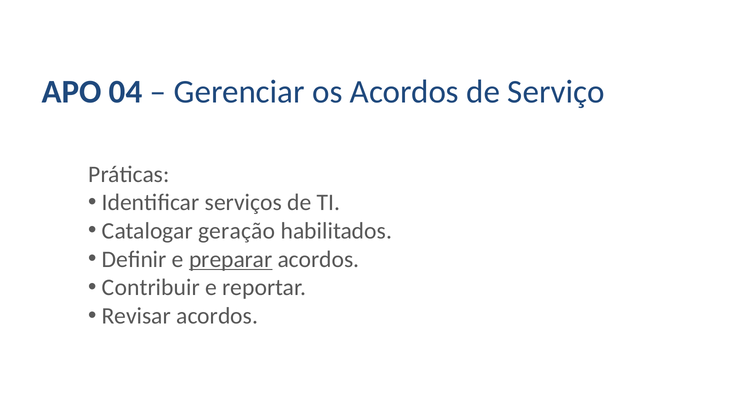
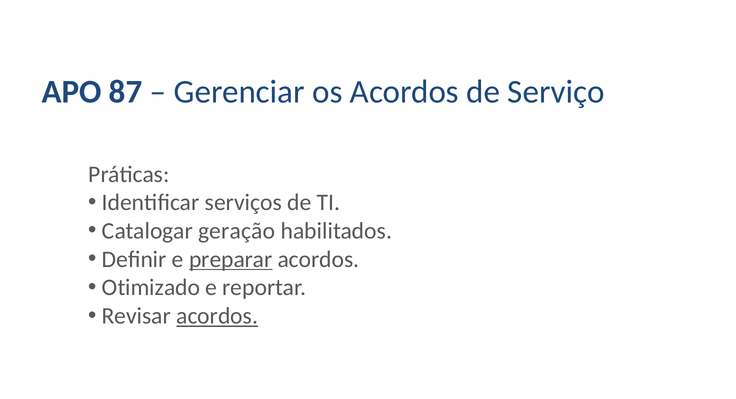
04: 04 -> 87
Contribuir: Contribuir -> Otimizado
acordos at (217, 316) underline: none -> present
